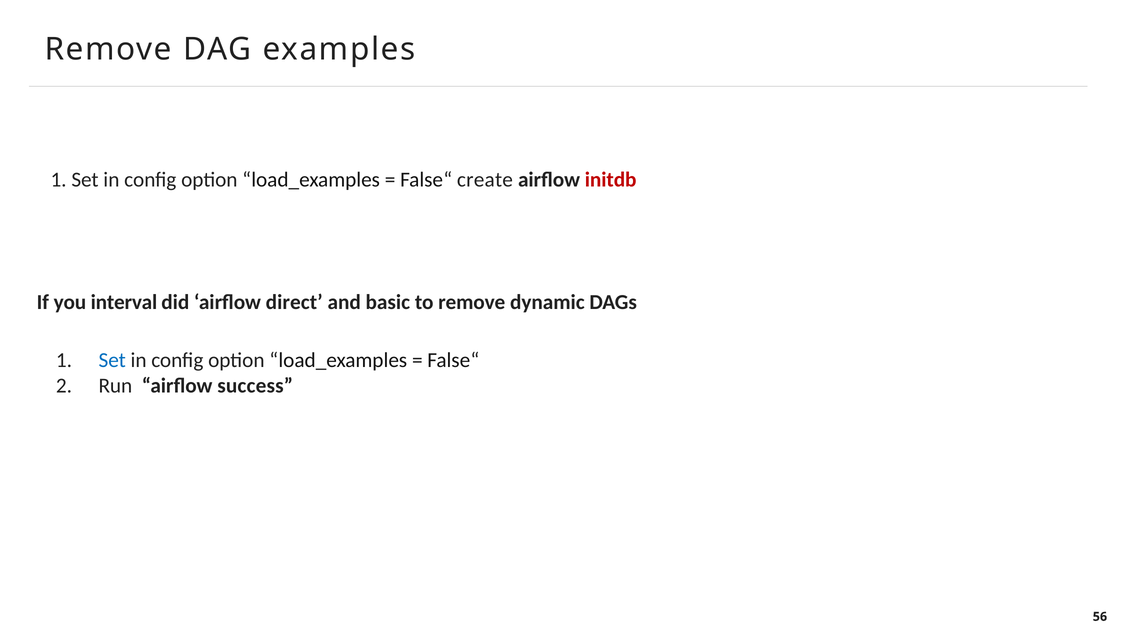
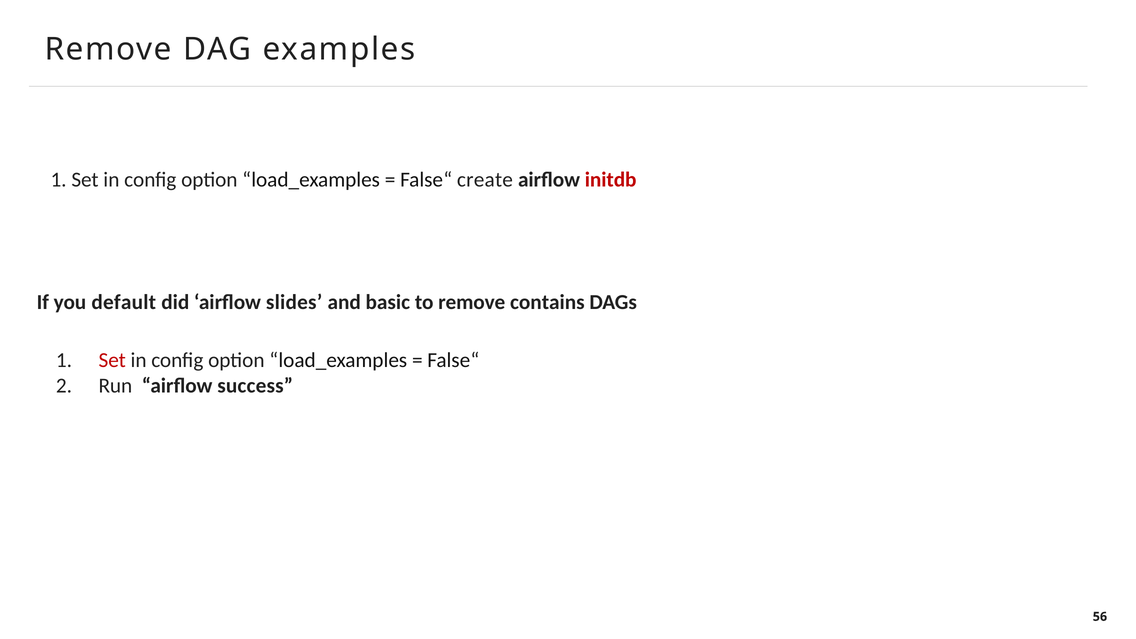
interval: interval -> default
direct: direct -> slides
dynamic: dynamic -> contains
Set at (112, 360) colour: blue -> red
